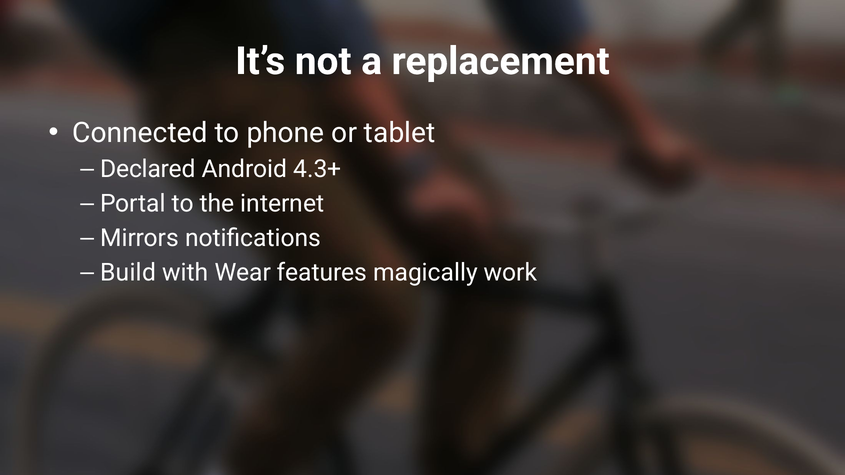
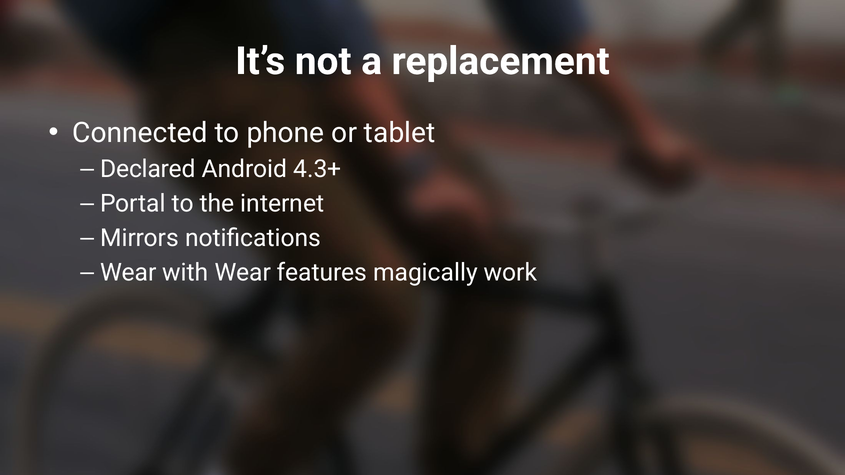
Build at (128, 273): Build -> Wear
